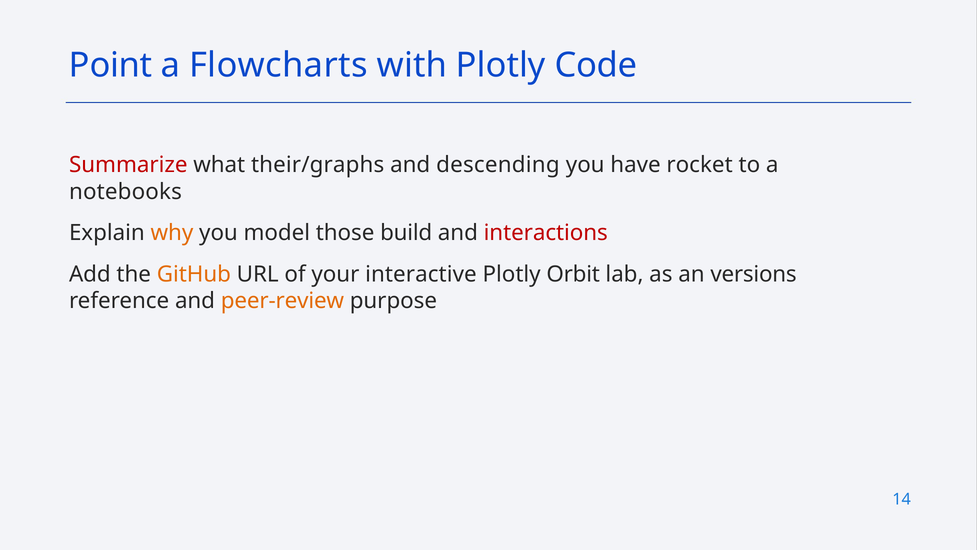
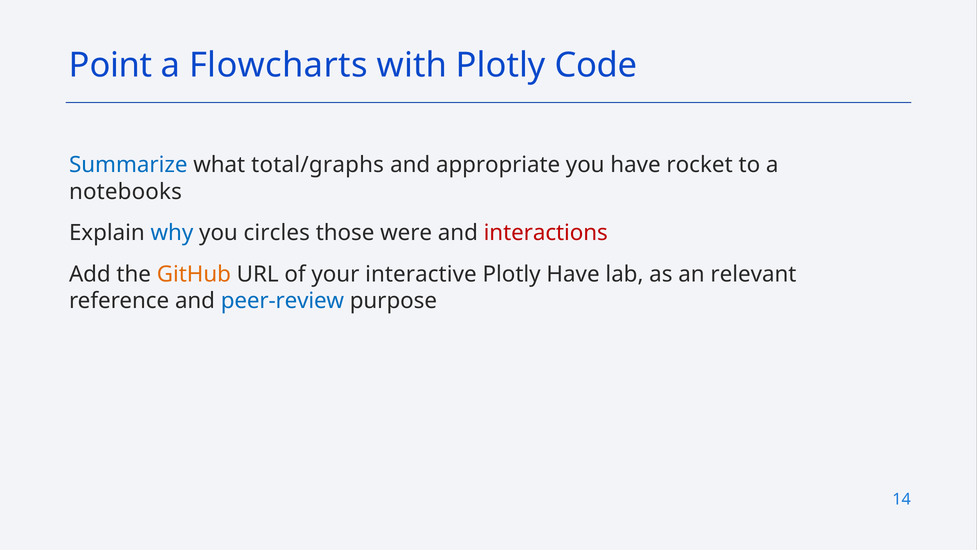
Summarize colour: red -> blue
their/graphs: their/graphs -> total/graphs
descending: descending -> appropriate
why colour: orange -> blue
model: model -> circles
build: build -> were
Plotly Orbit: Orbit -> Have
versions: versions -> relevant
peer-review colour: orange -> blue
